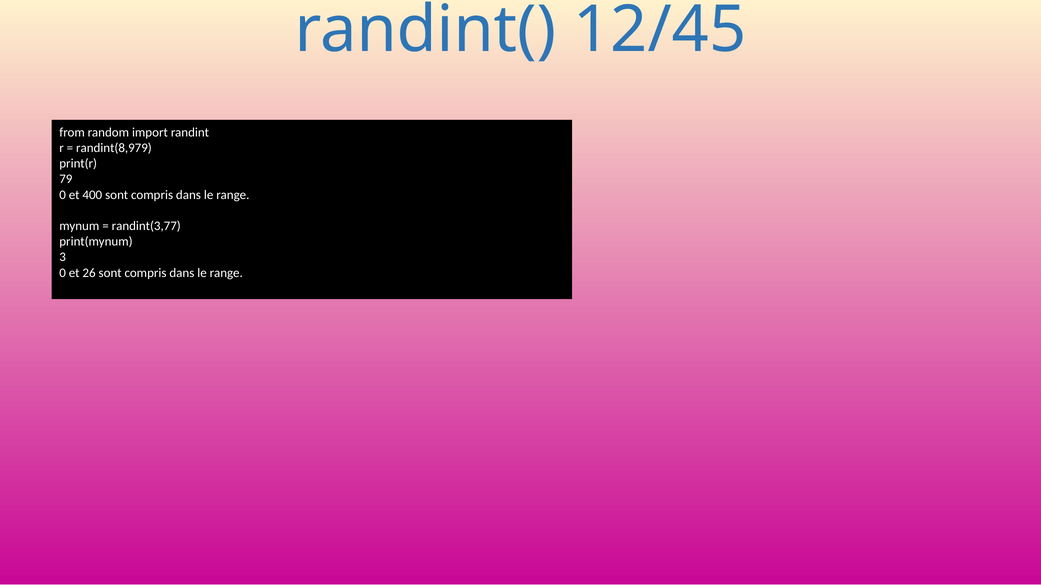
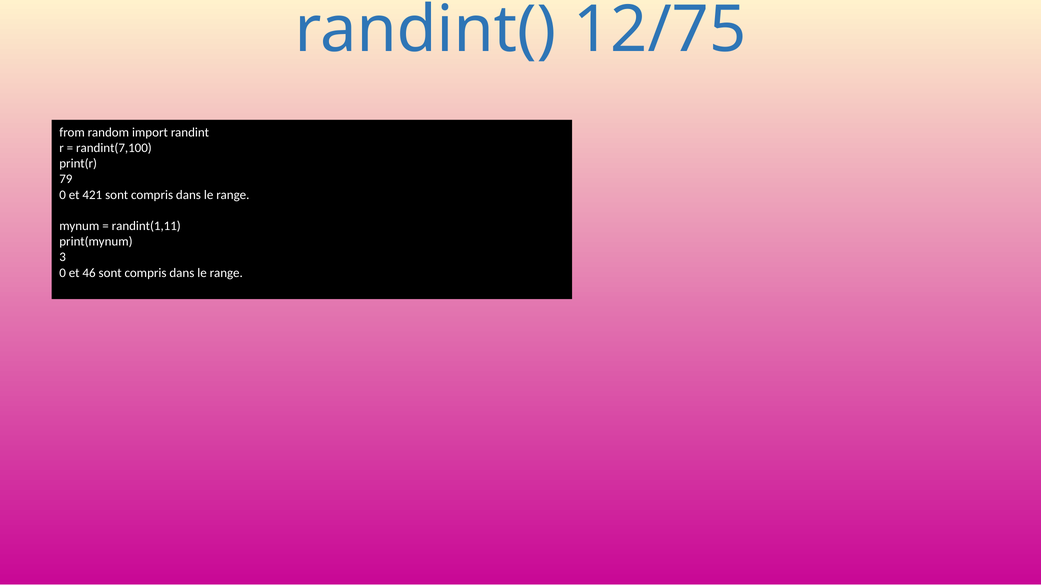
12/45: 12/45 -> 12/75
randint(8,979: randint(8,979 -> randint(7,100
400: 400 -> 421
randint(3,77: randint(3,77 -> randint(1,11
26: 26 -> 46
